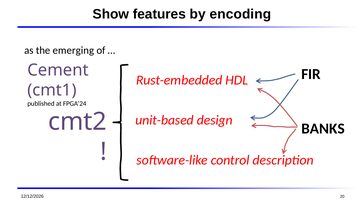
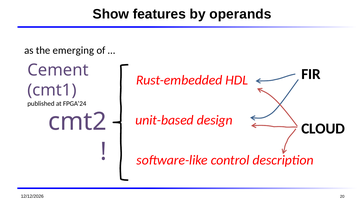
encoding: encoding -> operands
BANKS: BANKS -> CLOUD
